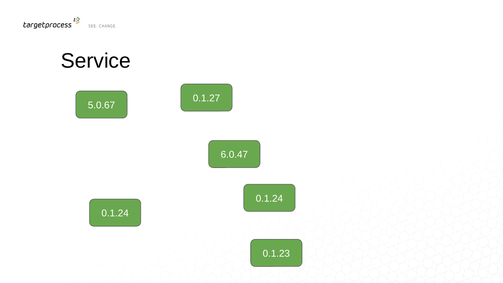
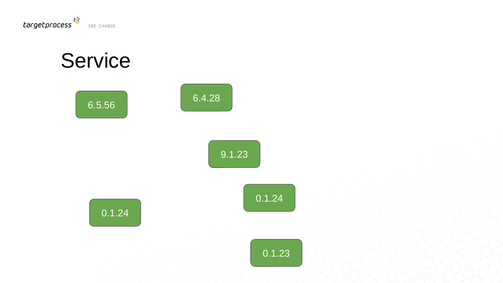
0.1.27: 0.1.27 -> 6.4.28
5.0.67: 5.0.67 -> 6.5.56
6.0.47: 6.0.47 -> 9.1.23
